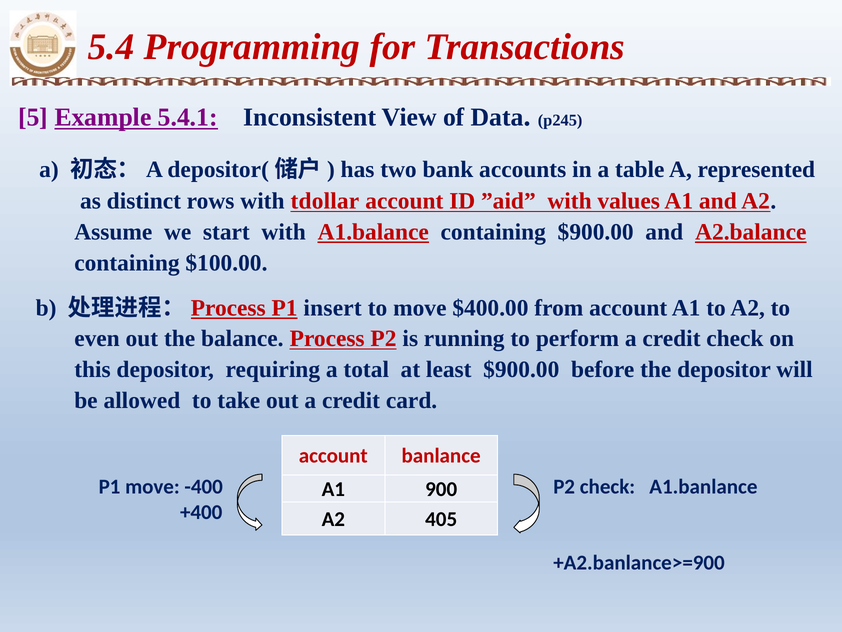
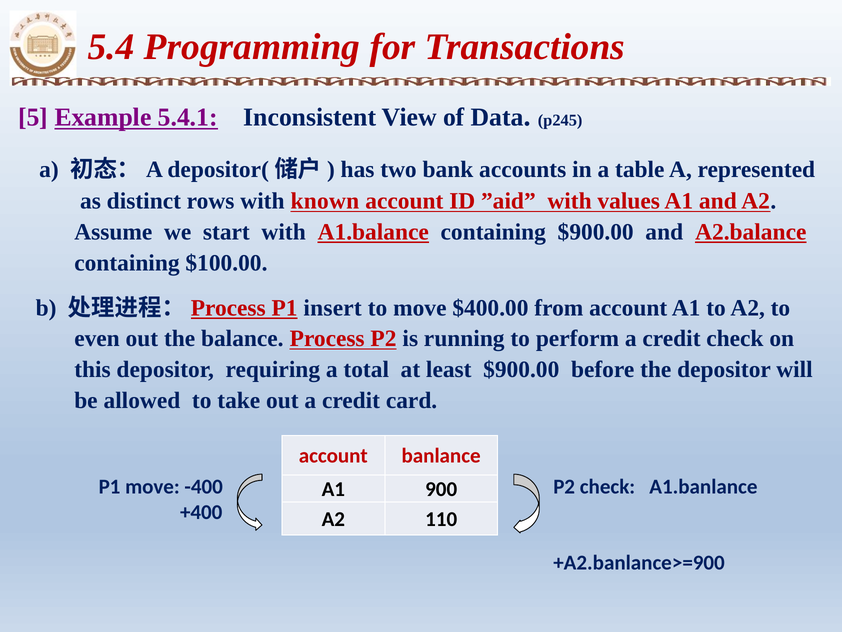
tdollar: tdollar -> known
405: 405 -> 110
